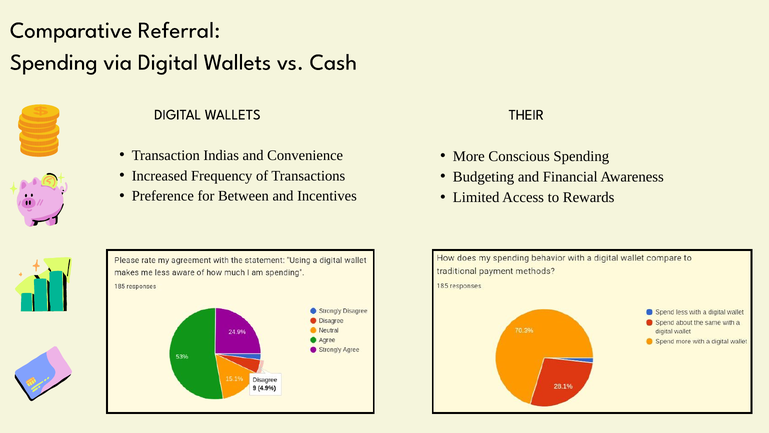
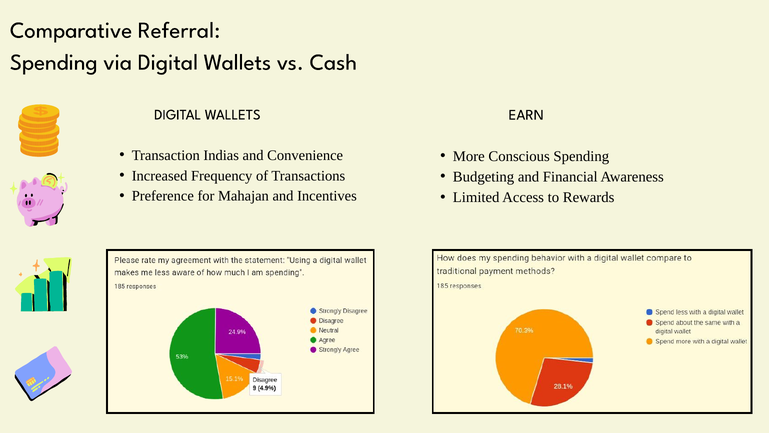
THEIR: THEIR -> EARN
Between: Between -> Mahajan
